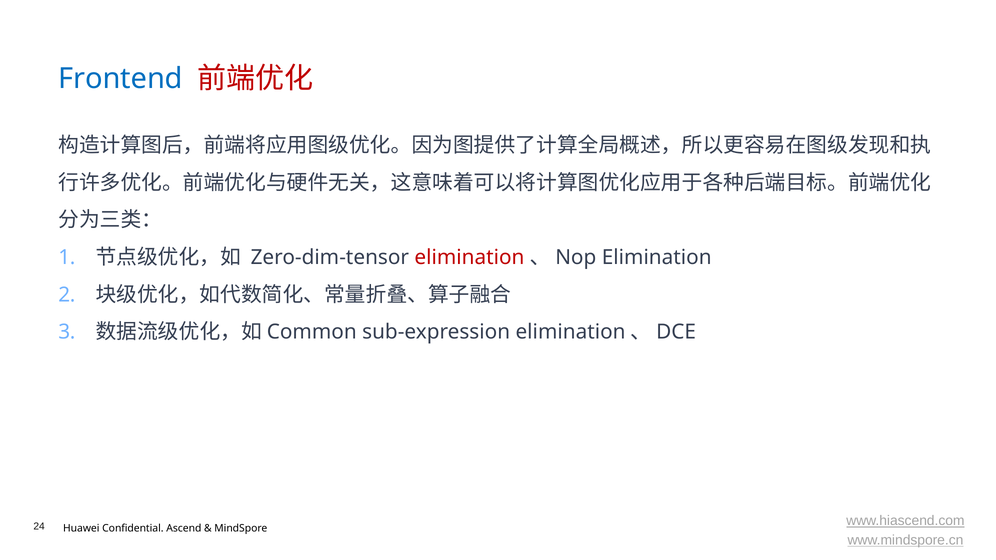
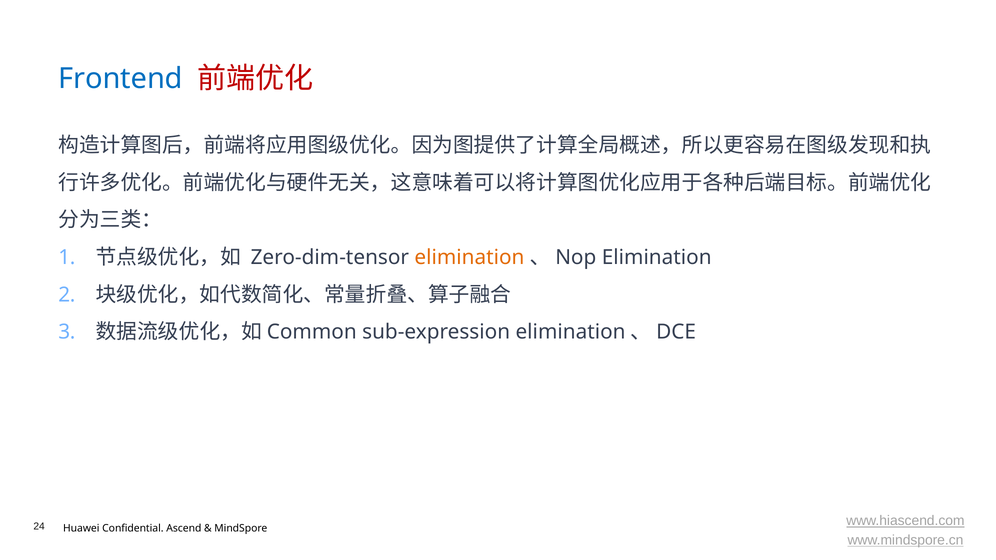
elimination at (469, 257) colour: red -> orange
